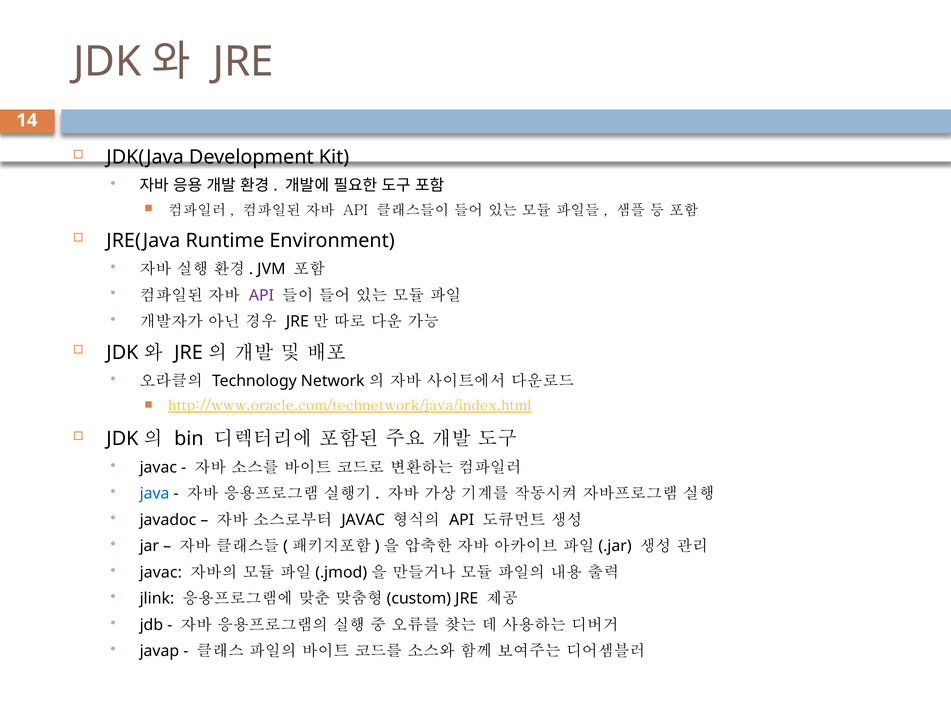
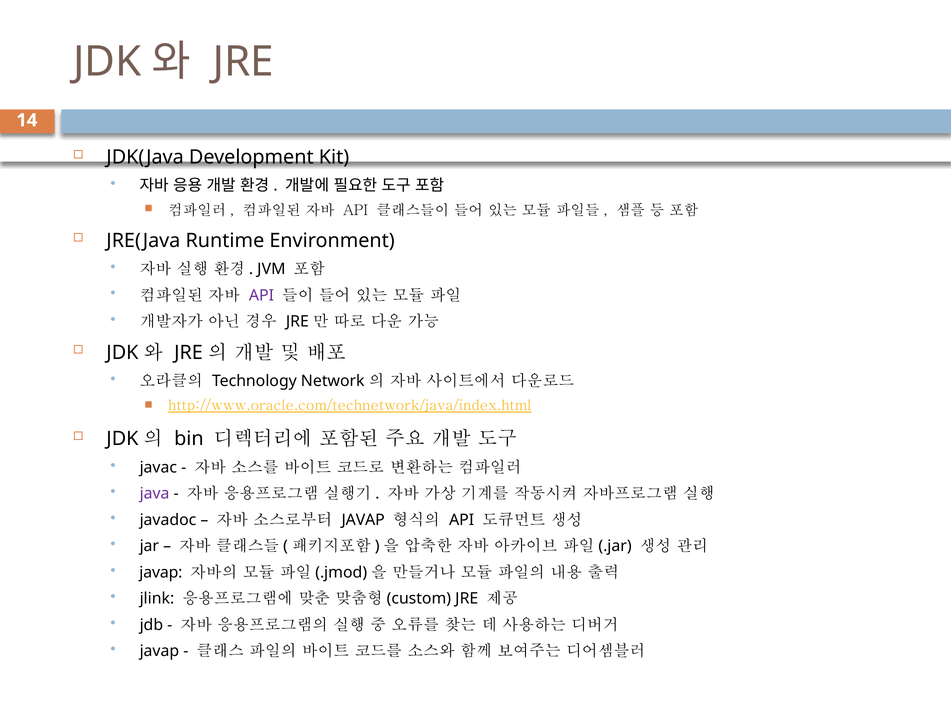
java colour: blue -> purple
JAVAC at (363, 520): JAVAC -> JAVAP
javac at (161, 573): javac -> javap
